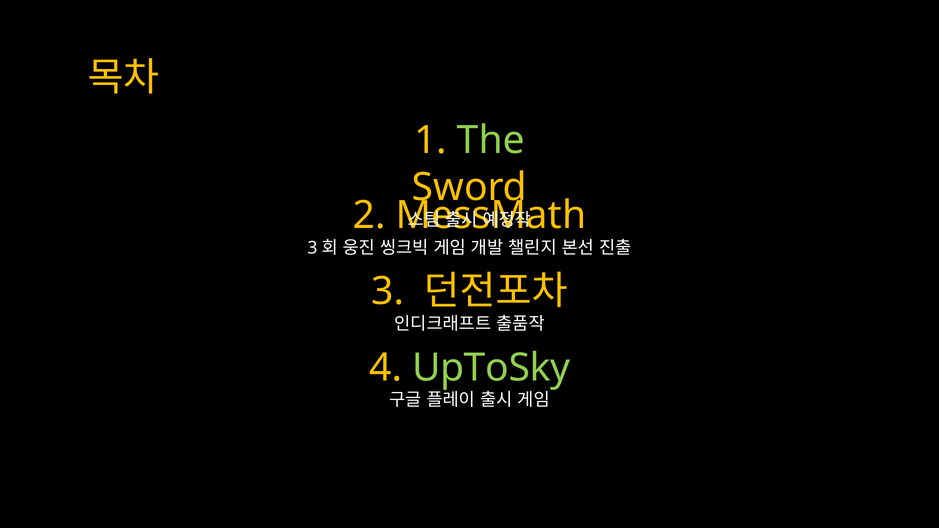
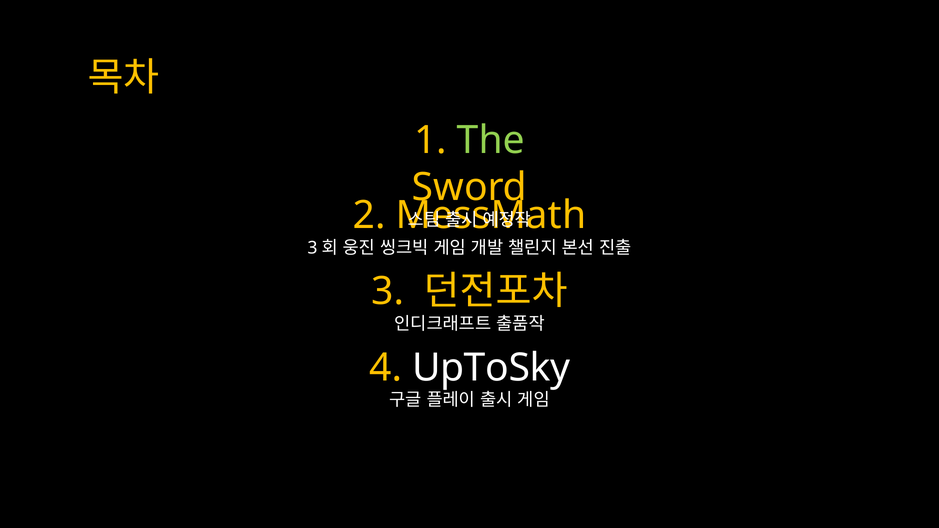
UpToSky colour: light green -> white
